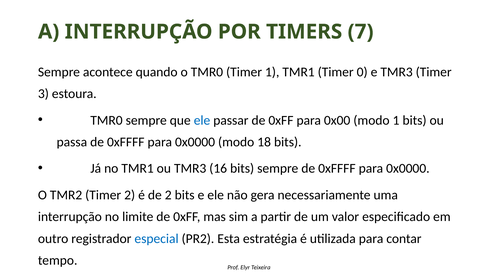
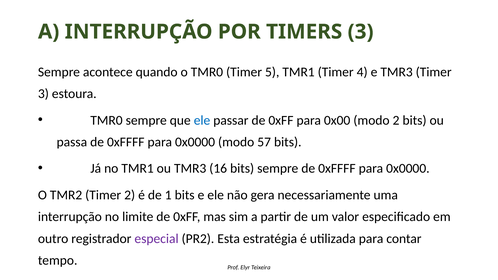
TIMERS 7: 7 -> 3
Timer 1: 1 -> 5
0: 0 -> 4
modo 1: 1 -> 2
18: 18 -> 57
de 2: 2 -> 1
especial colour: blue -> purple
